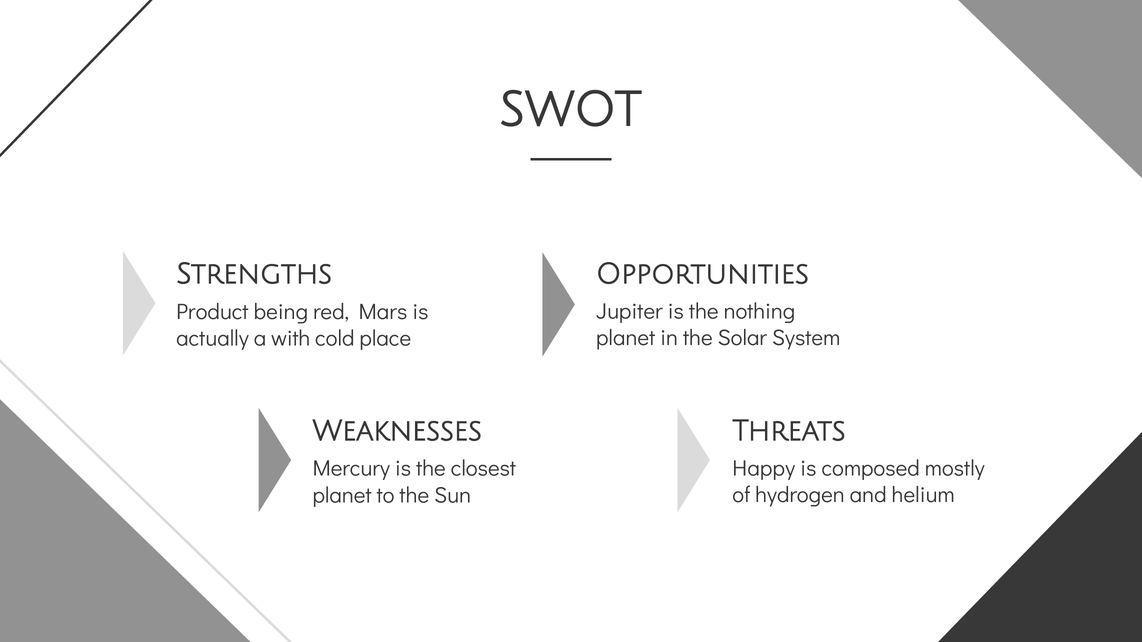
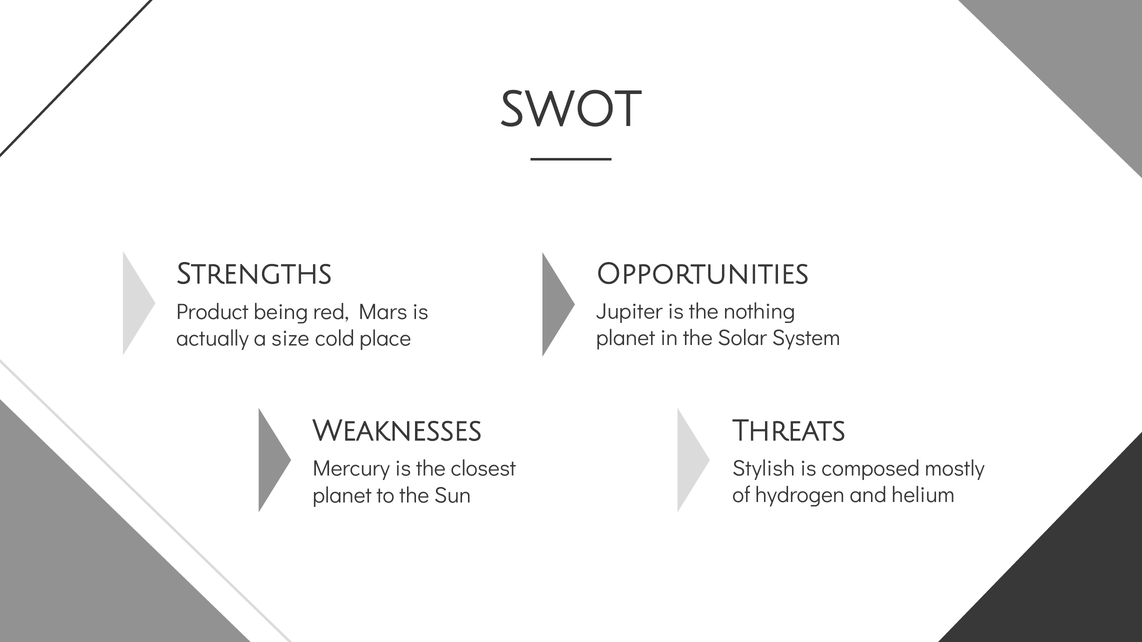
with: with -> size
Happy: Happy -> Stylish
